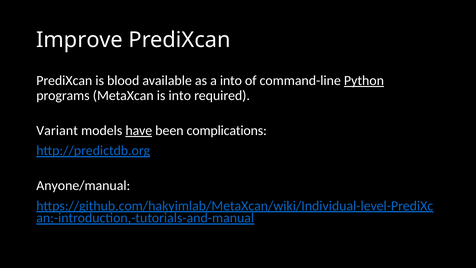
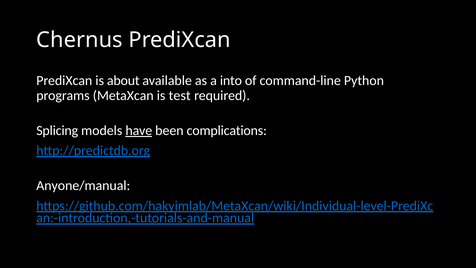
Improve: Improve -> Chernus
blood: blood -> about
Python underline: present -> none
is into: into -> test
Variant: Variant -> Splicing
